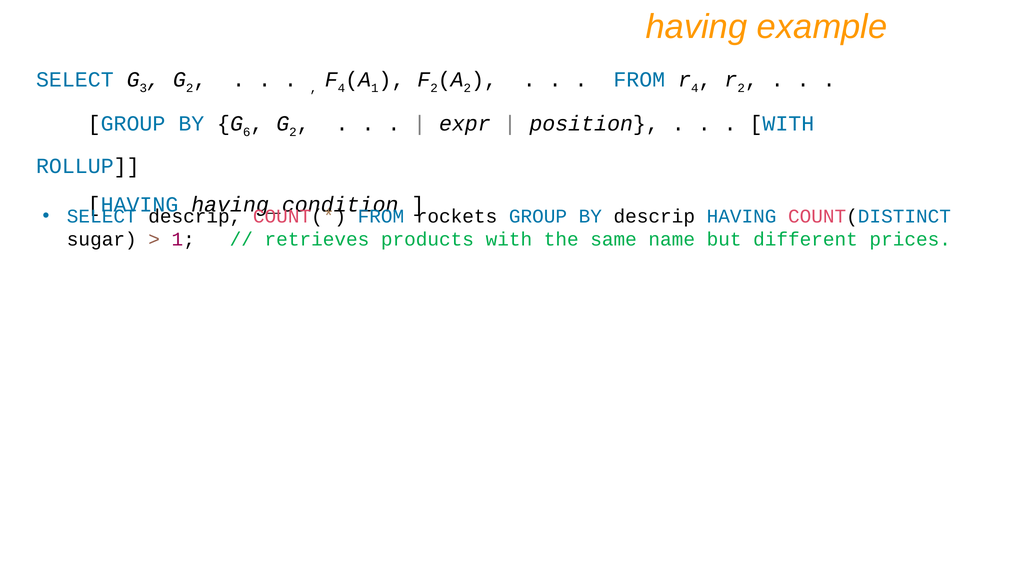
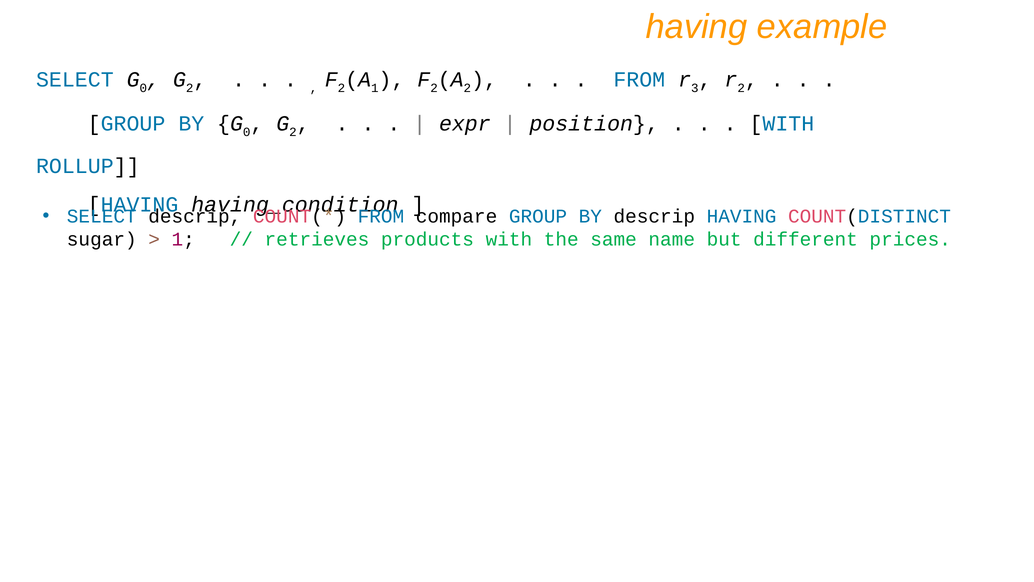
3 at (143, 88): 3 -> 0
4 at (341, 88): 4 -> 2
4 at (695, 88): 4 -> 3
6 at (247, 132): 6 -> 0
rockets: rockets -> compare
